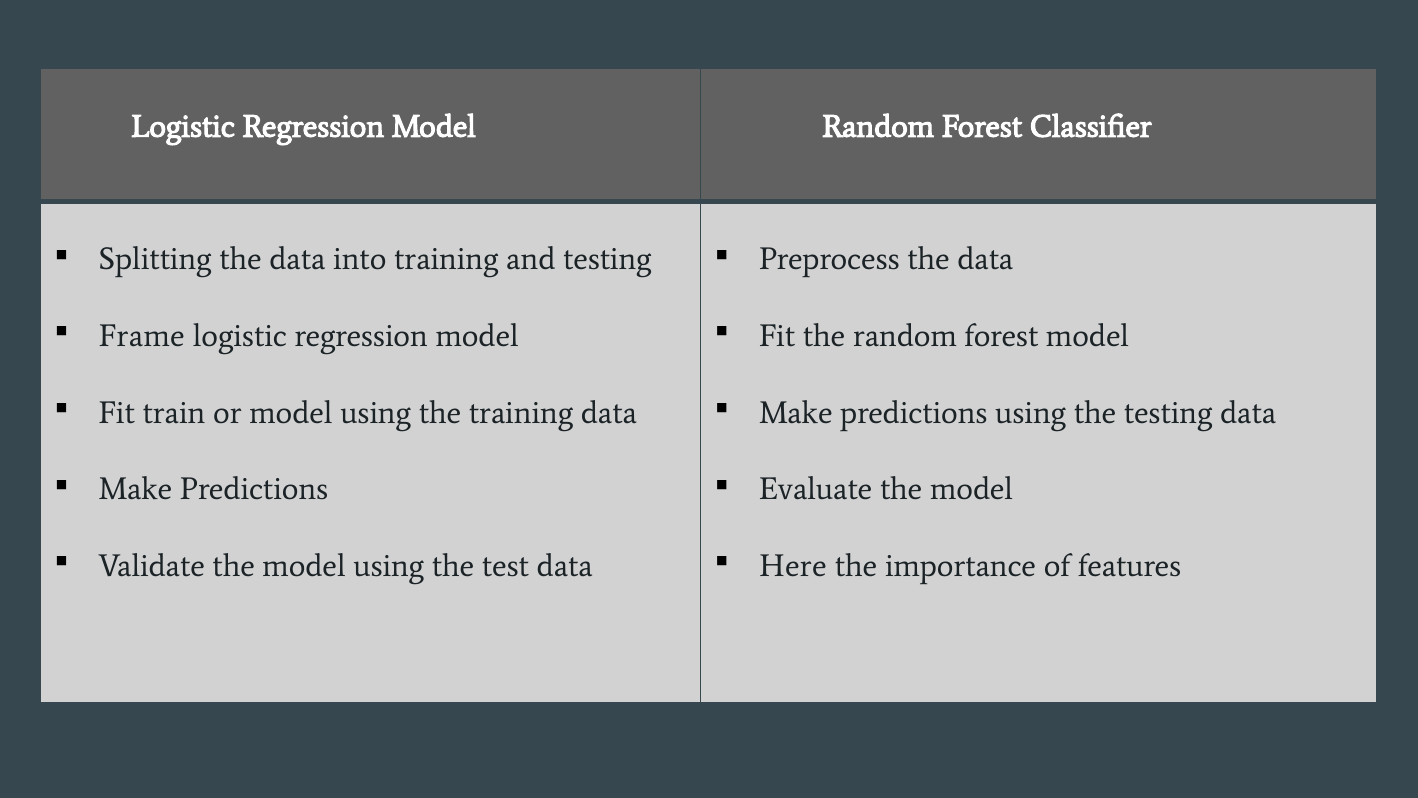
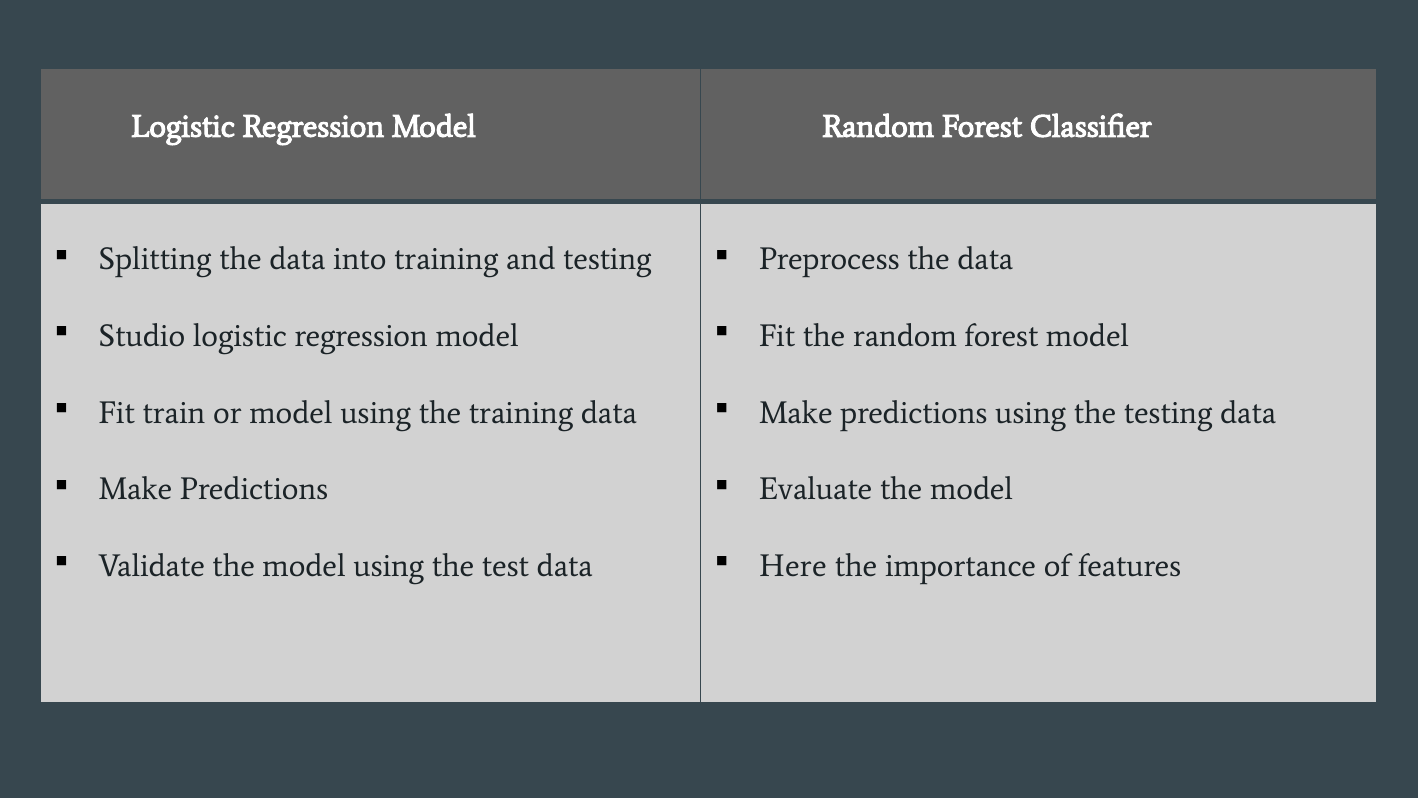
Frame: Frame -> Studio
